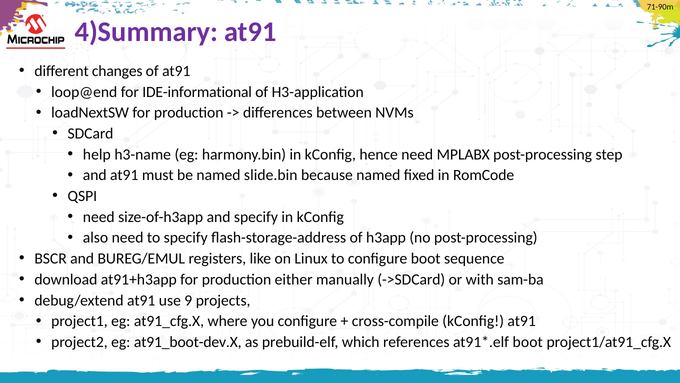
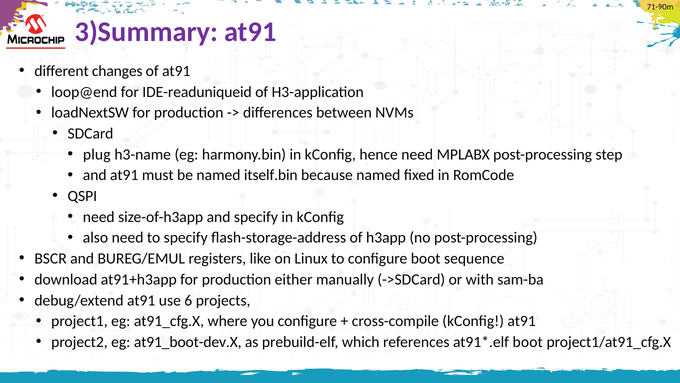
4)Summary: 4)Summary -> 3)Summary
IDE-informational: IDE-informational -> IDE-readuniqueid
help: help -> plug
slide.bin: slide.bin -> itself.bin
9: 9 -> 6
